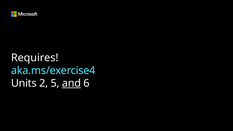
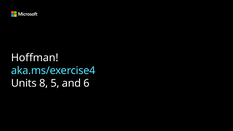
Requires: Requires -> Hoffman
2: 2 -> 8
and underline: present -> none
